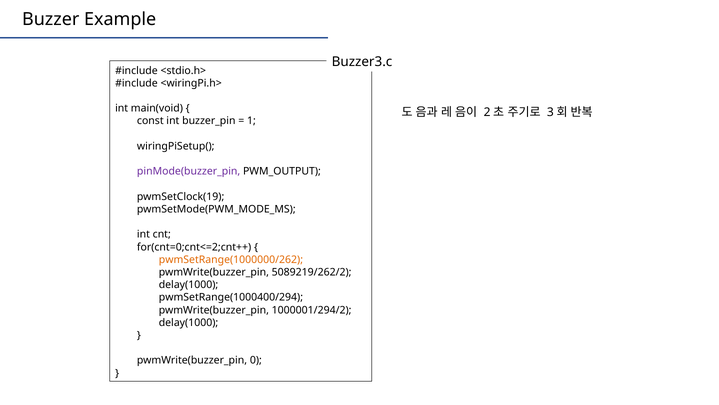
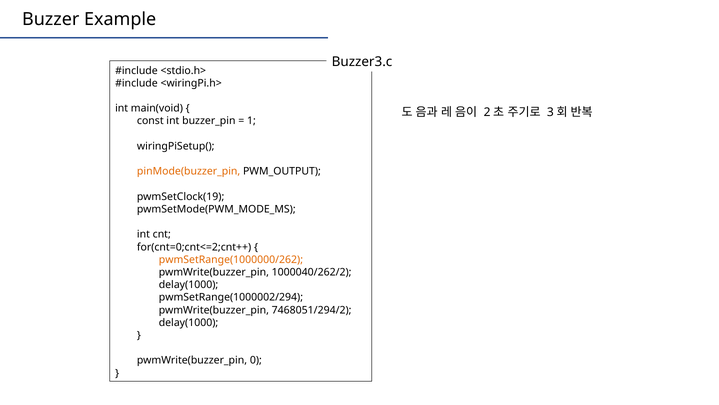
pinMode(buzzer_pin colour: purple -> orange
5089219/262/2: 5089219/262/2 -> 1000040/262/2
pwmSetRange(1000400/294: pwmSetRange(1000400/294 -> pwmSetRange(1000002/294
1000001/294/2: 1000001/294/2 -> 7468051/294/2
